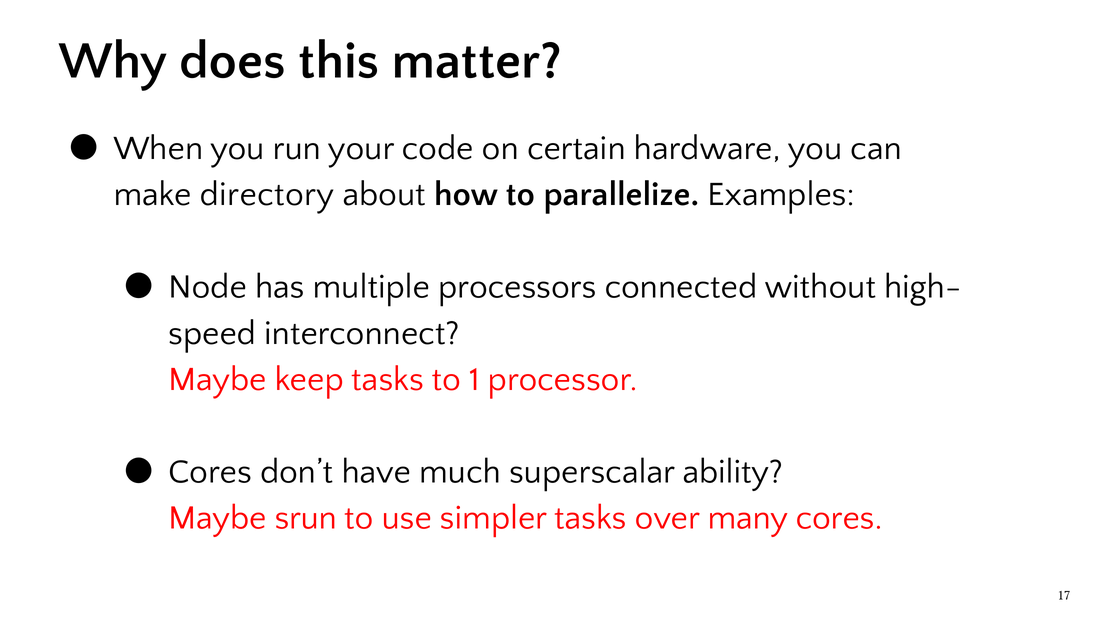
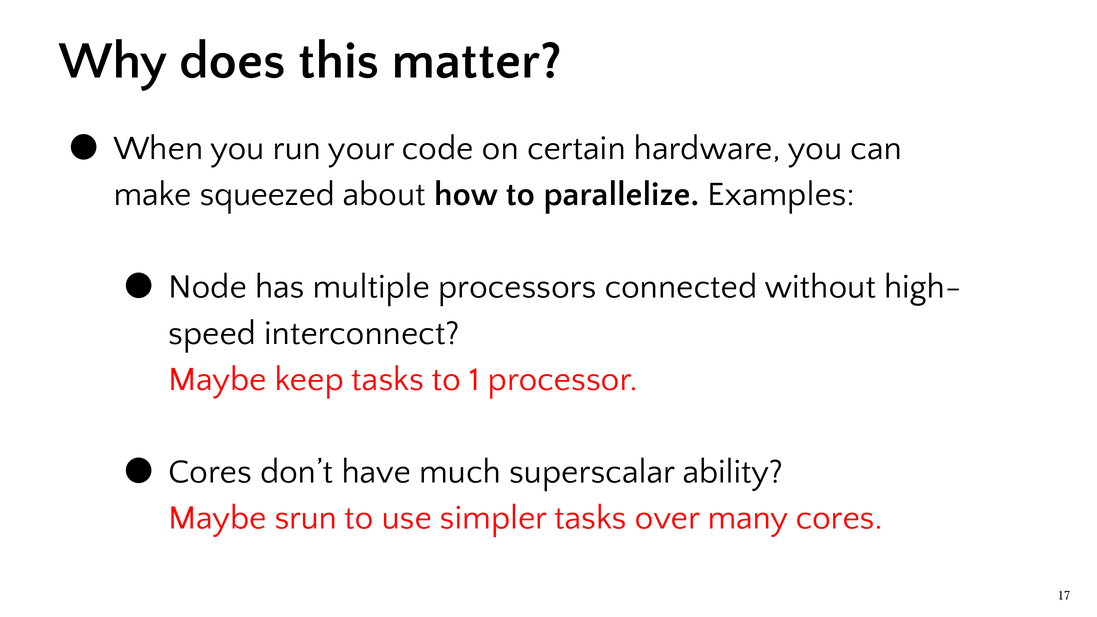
directory: directory -> squeezed
